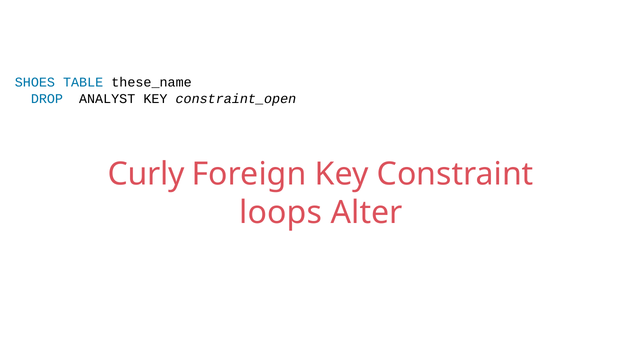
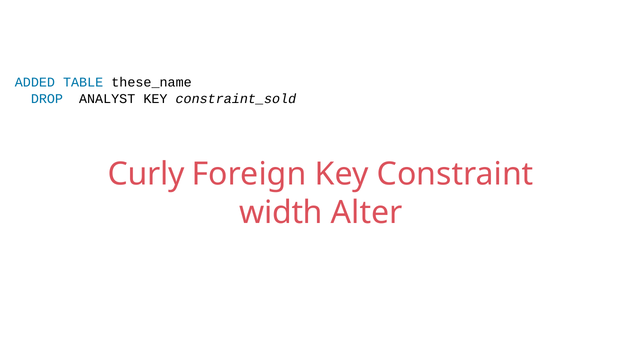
SHOES: SHOES -> ADDED
constraint_open: constraint_open -> constraint_sold
loops: loops -> width
